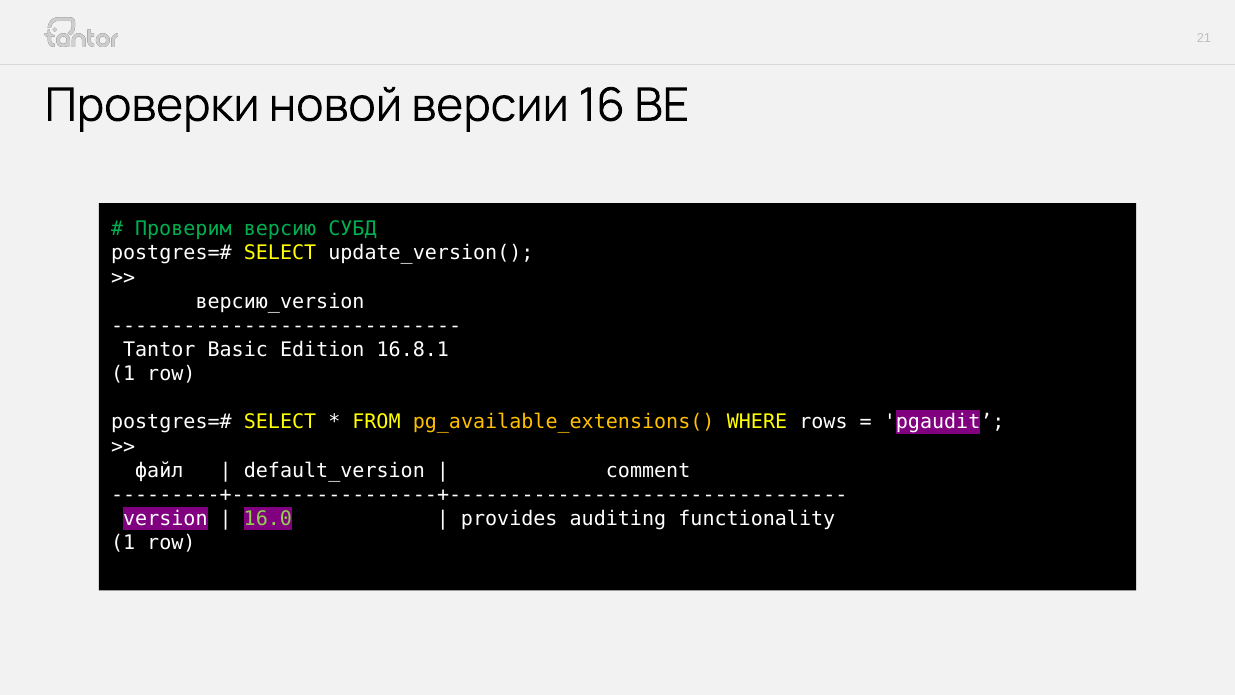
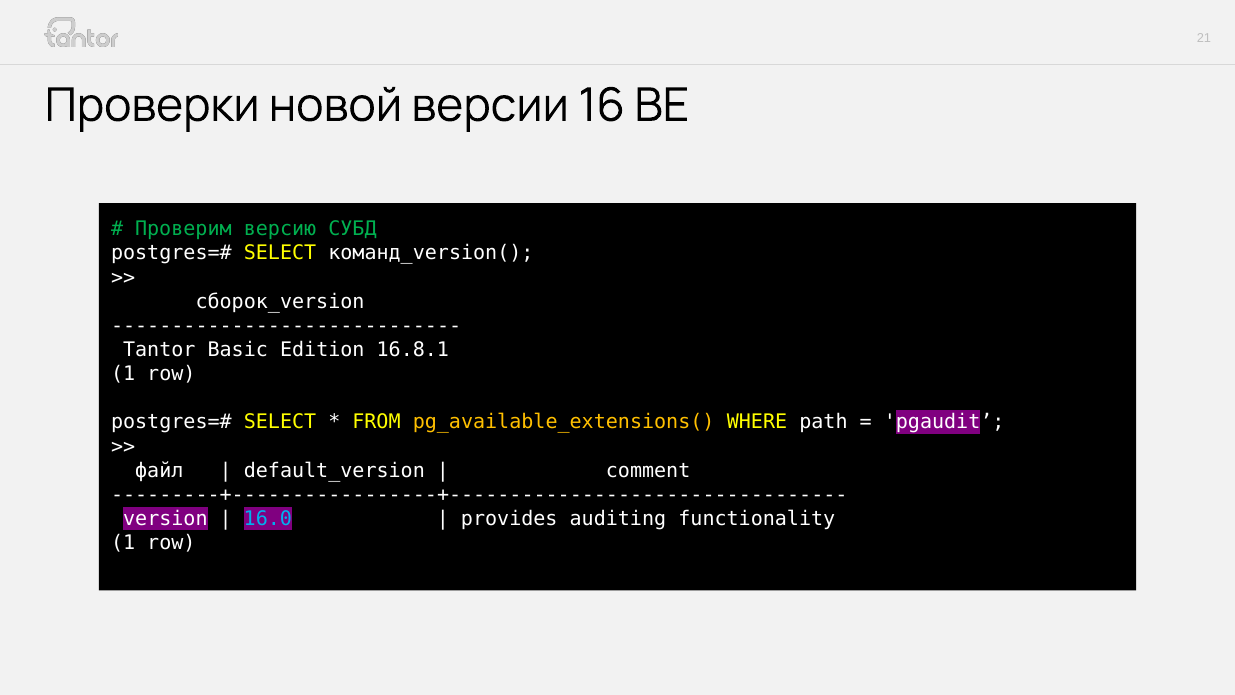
update_version(: update_version( -> команд_version(
версию_version: версию_version -> сборок_version
rows: rows -> path
16.0 colour: light green -> light blue
